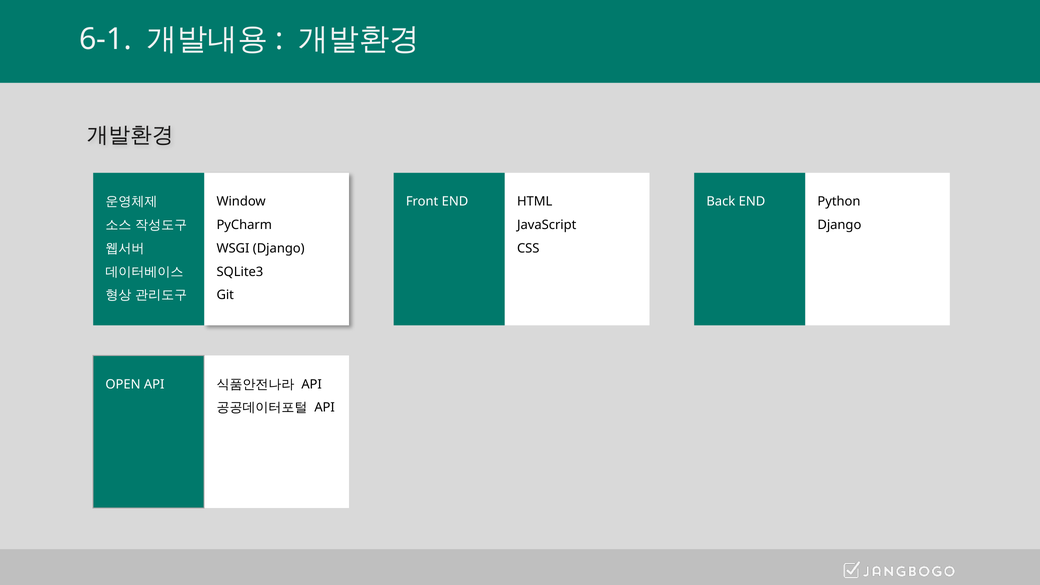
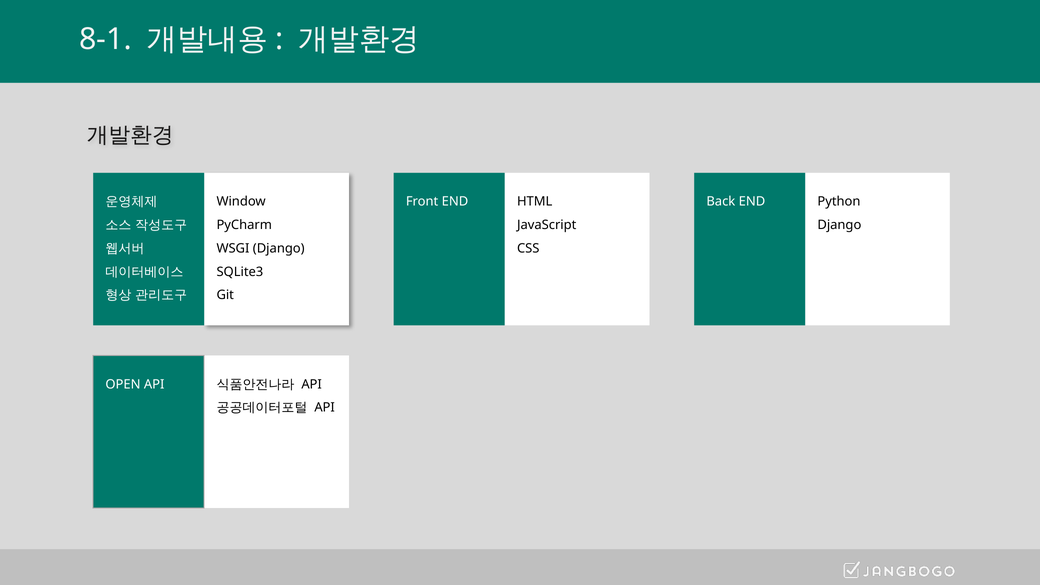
6-1: 6-1 -> 8-1
